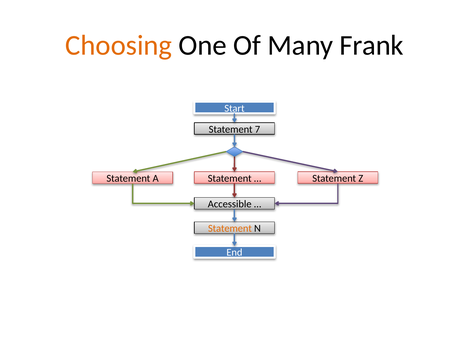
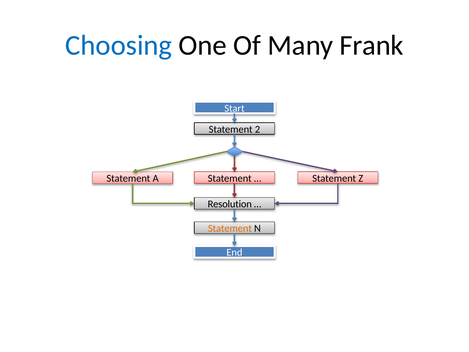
Choosing colour: orange -> blue
7: 7 -> 2
Accessible: Accessible -> Resolution
